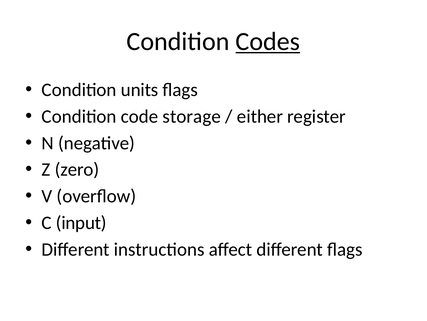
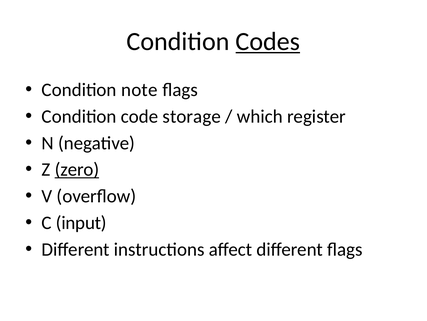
units: units -> note
either: either -> which
zero underline: none -> present
